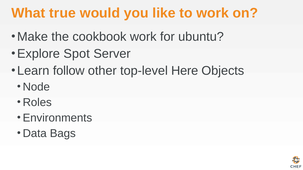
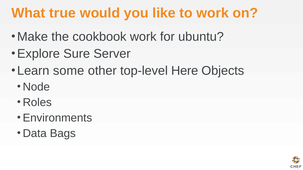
Spot: Spot -> Sure
follow: follow -> some
